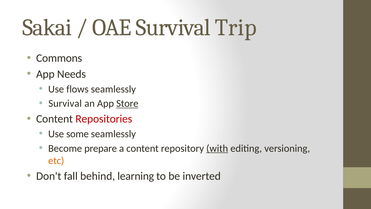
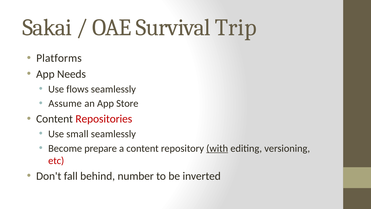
Commons: Commons -> Platforms
Survival at (65, 103): Survival -> Assume
Store underline: present -> none
some: some -> small
etc colour: orange -> red
learning: learning -> number
